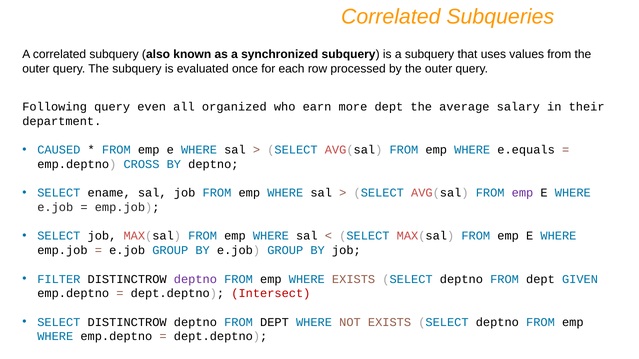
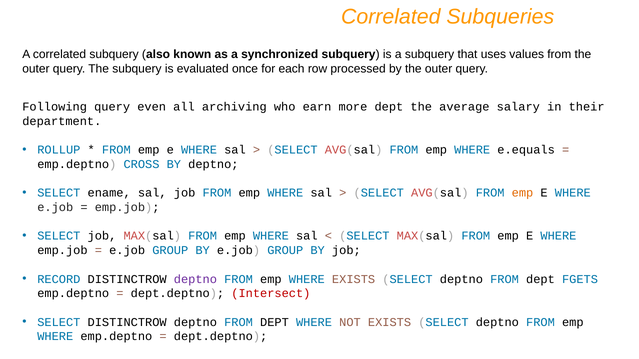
organized: organized -> archiving
CAUSED: CAUSED -> ROLLUP
emp at (522, 193) colour: purple -> orange
FILTER: FILTER -> RECORD
GIVEN: GIVEN -> FGETS
